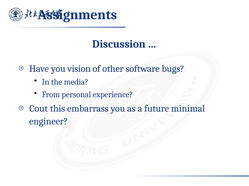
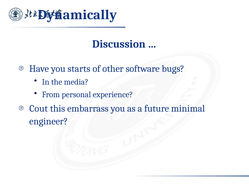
Assignments: Assignments -> Dynamically
vision: vision -> starts
